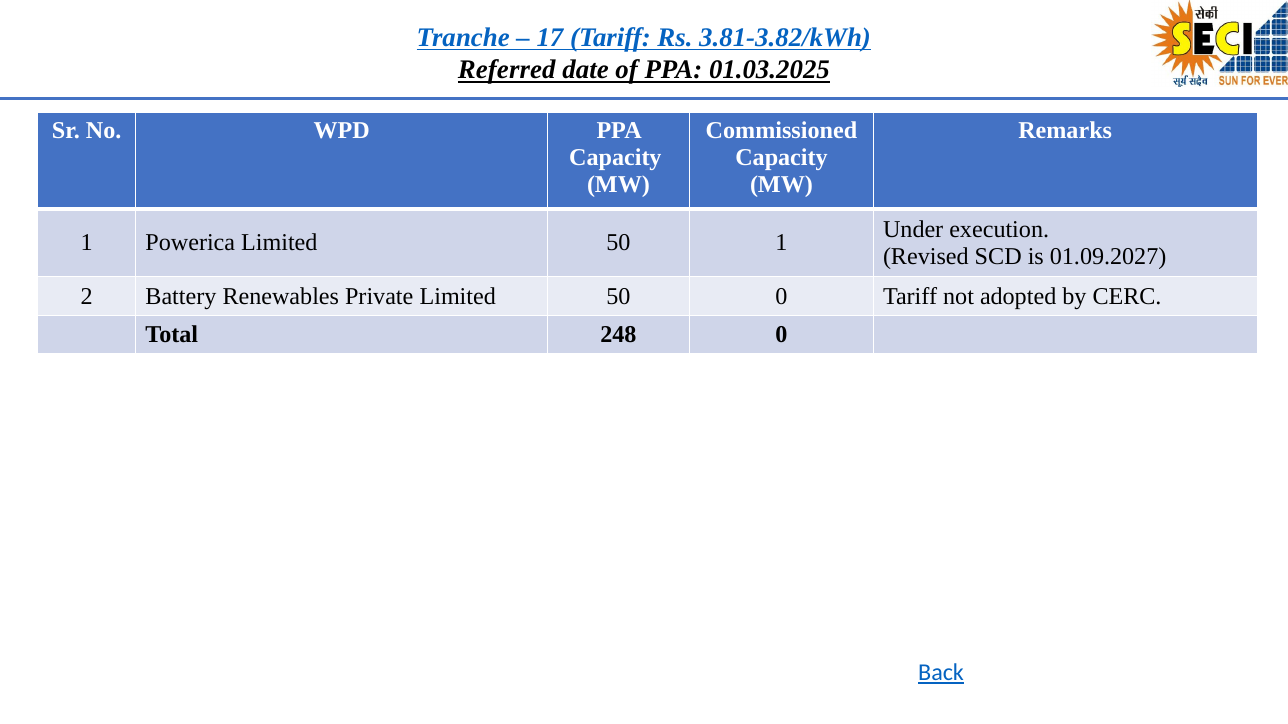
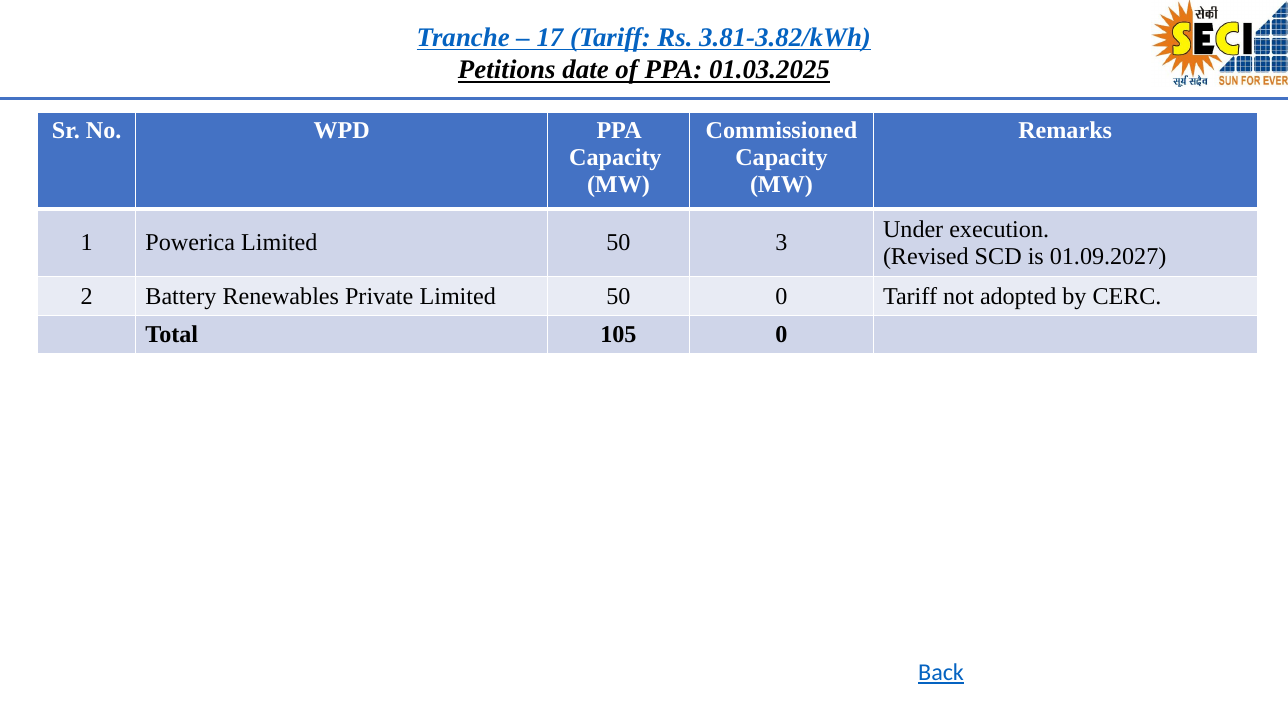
Referred: Referred -> Petitions
50 1: 1 -> 3
248: 248 -> 105
